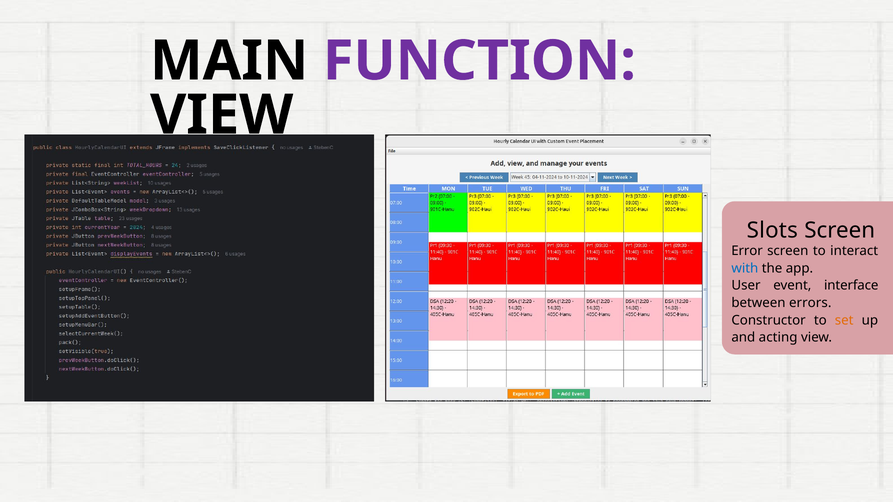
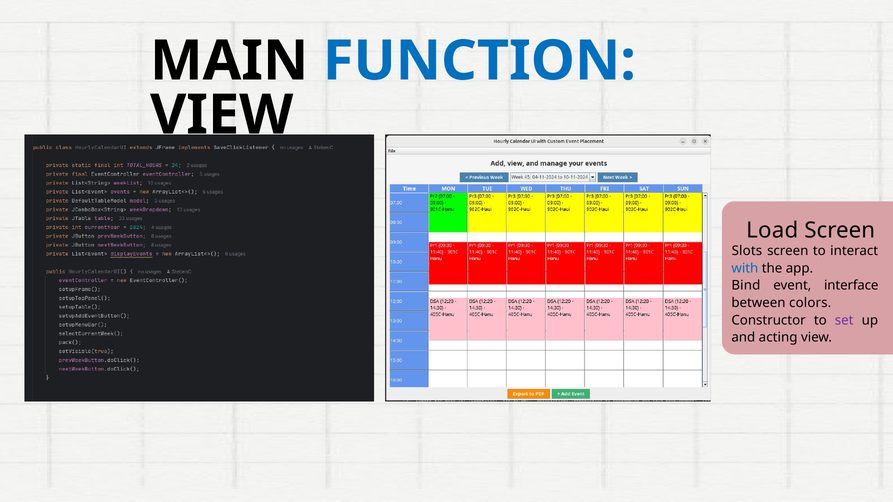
FUNCTION colour: purple -> blue
Slots: Slots -> Load
Error: Error -> Slots
User: User -> Bind
errors: errors -> colors
set colour: orange -> purple
